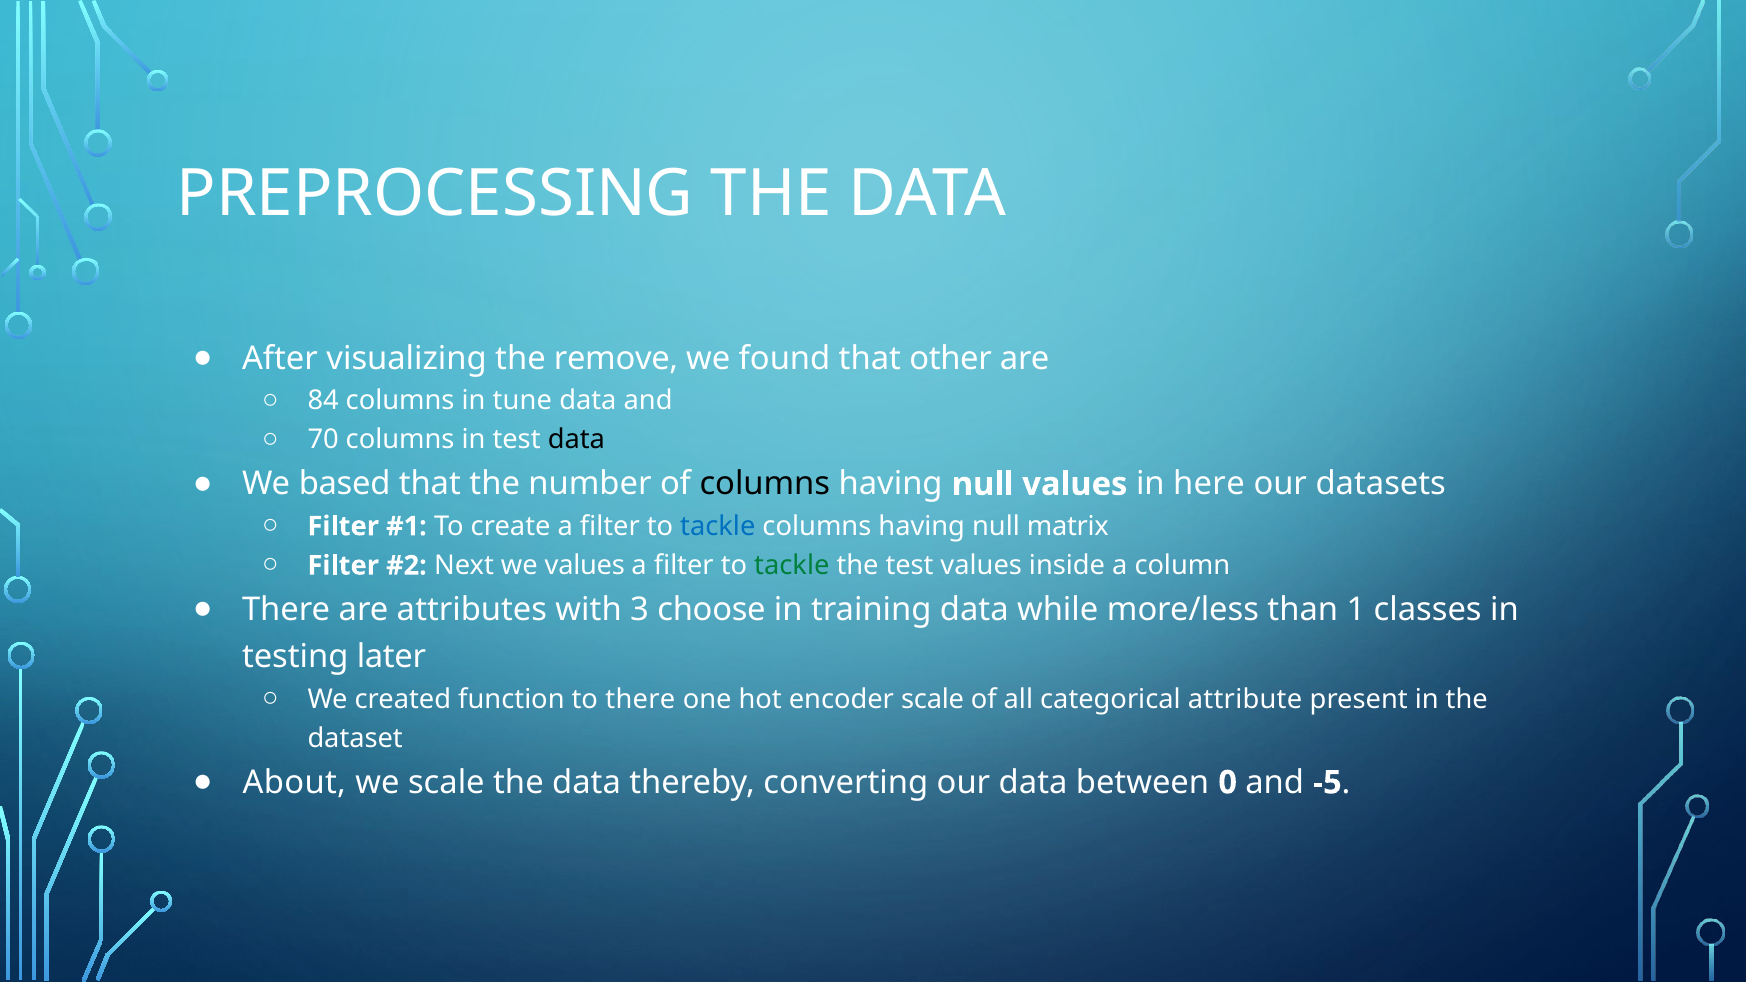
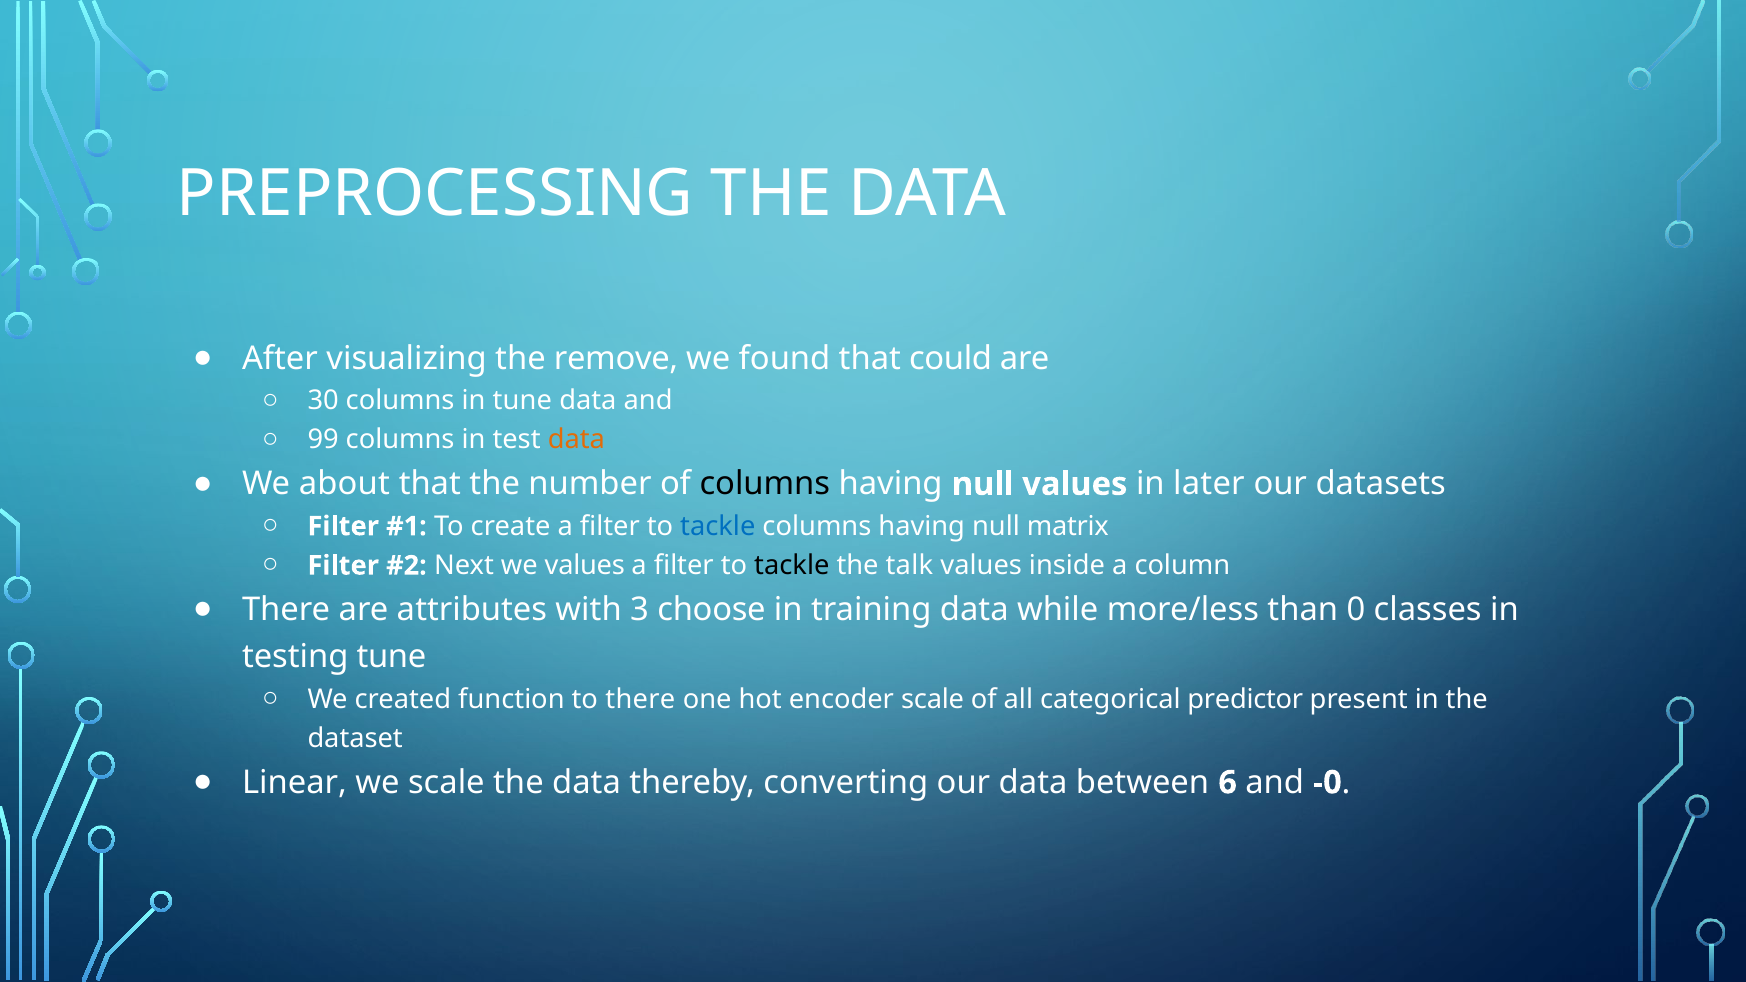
other: other -> could
84: 84 -> 30
70: 70 -> 99
data at (576, 440) colour: black -> orange
based: based -> about
here: here -> later
tackle at (792, 566) colour: green -> black
the test: test -> talk
1: 1 -> 0
testing later: later -> tune
attribute: attribute -> predictor
About: About -> Linear
0: 0 -> 6
-5: -5 -> -0
